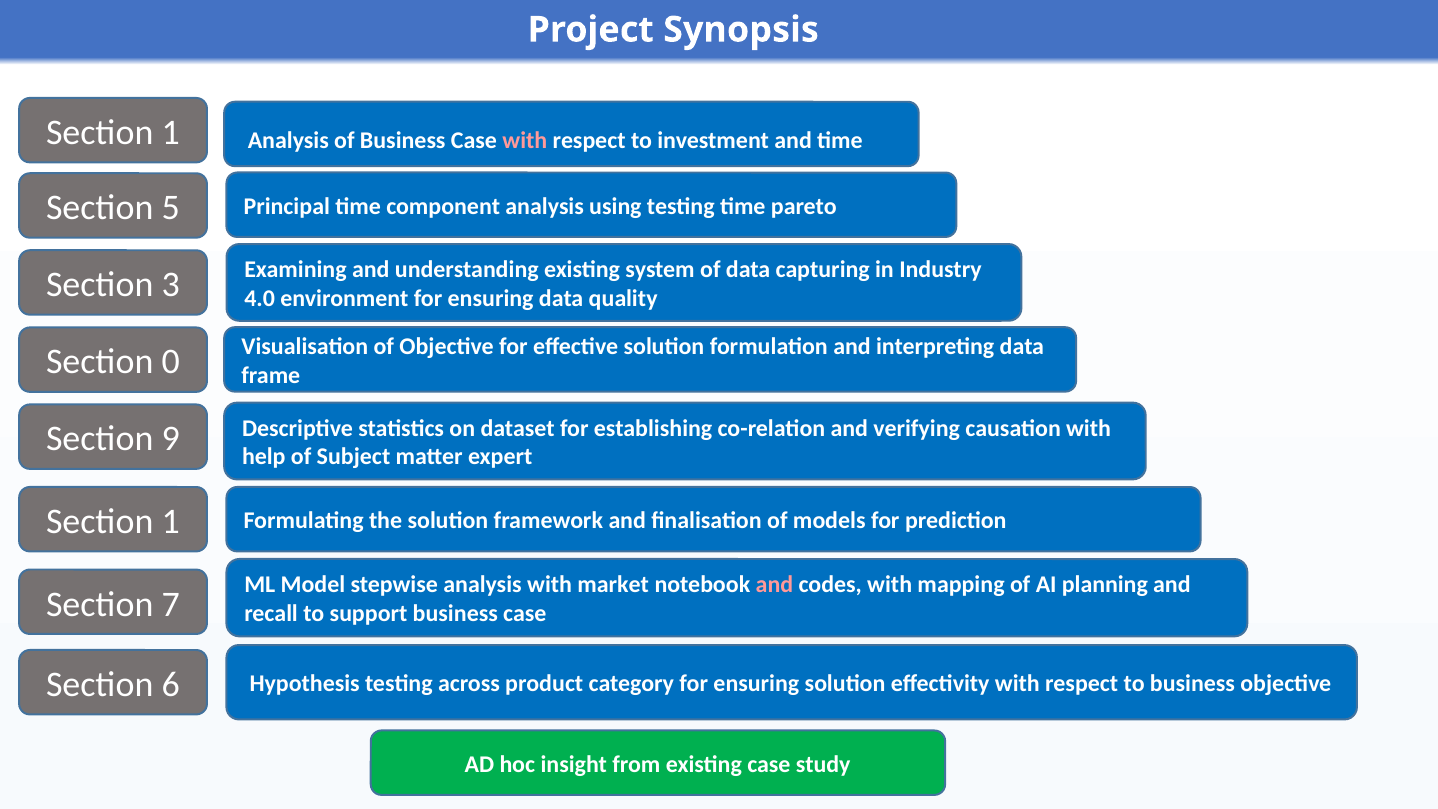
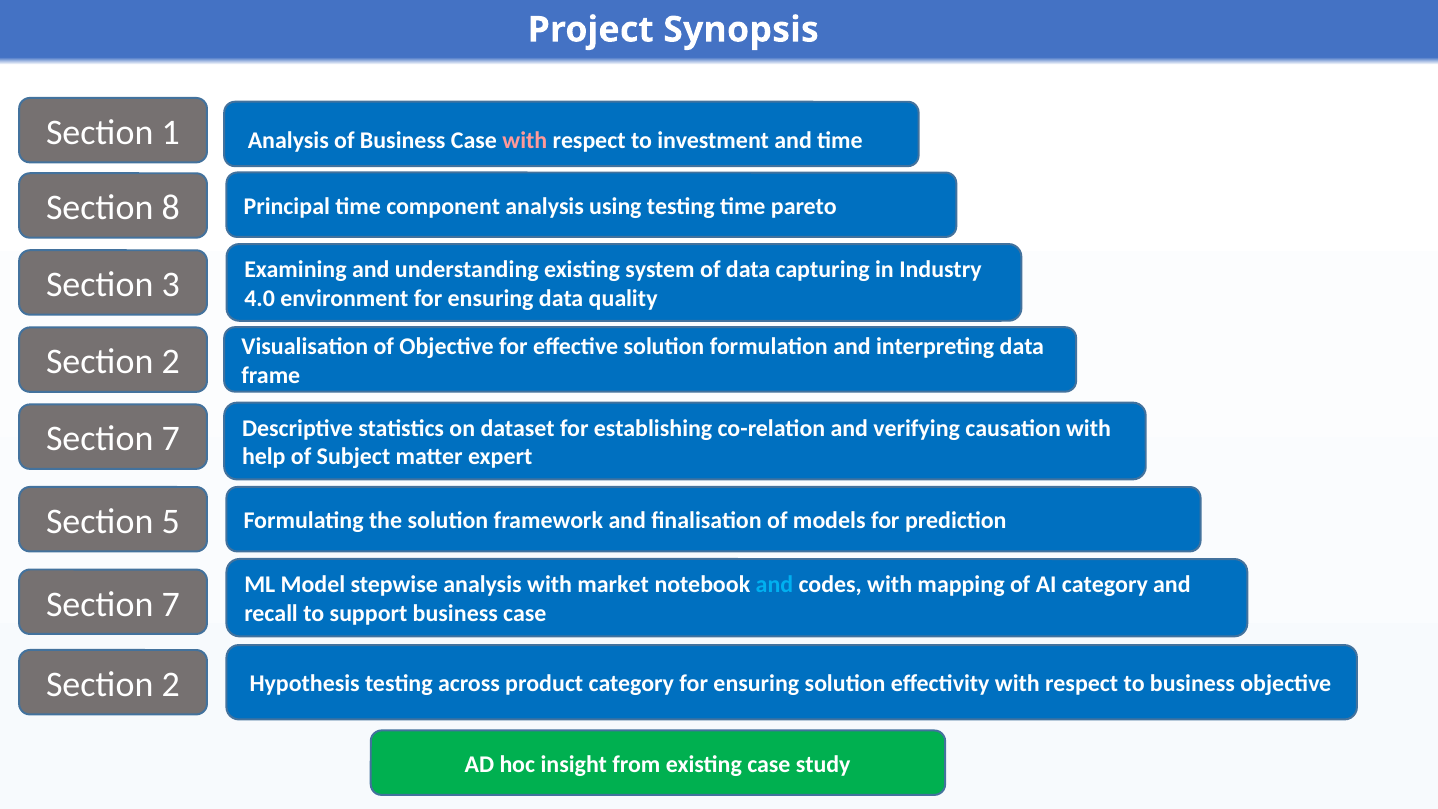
5: 5 -> 8
0 at (171, 362): 0 -> 2
9 at (171, 439): 9 -> 7
1 at (171, 522): 1 -> 5
and at (774, 585) colour: pink -> light blue
AI planning: planning -> category
6 at (171, 685): 6 -> 2
